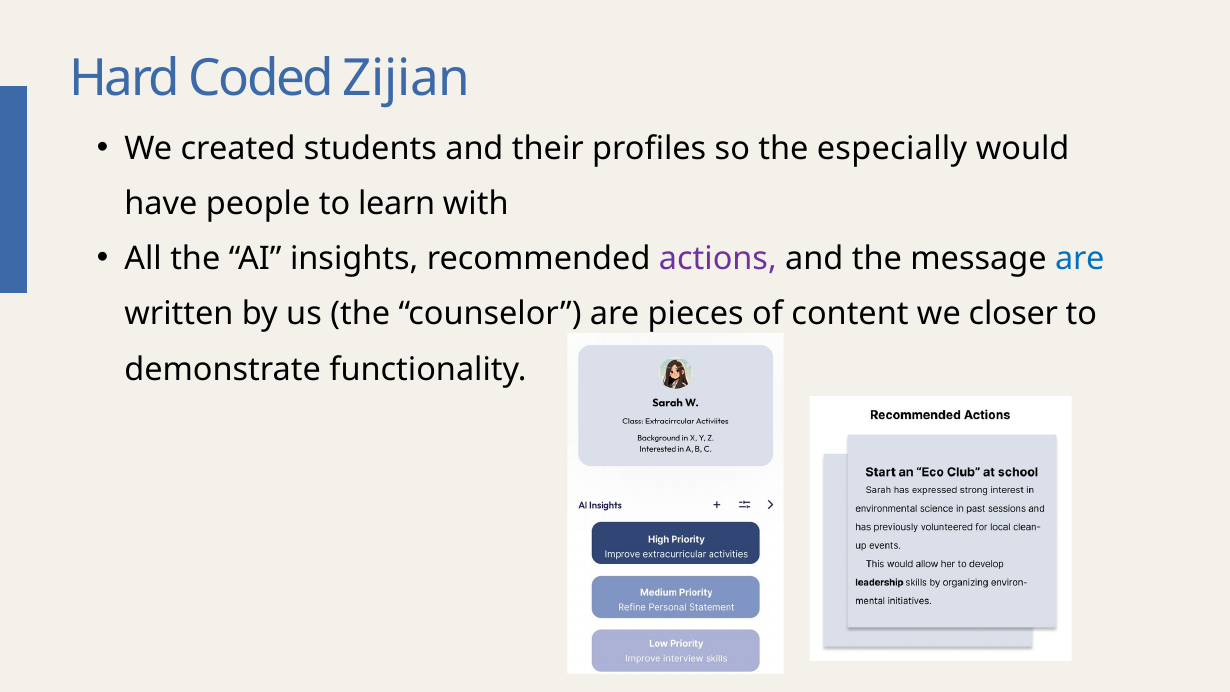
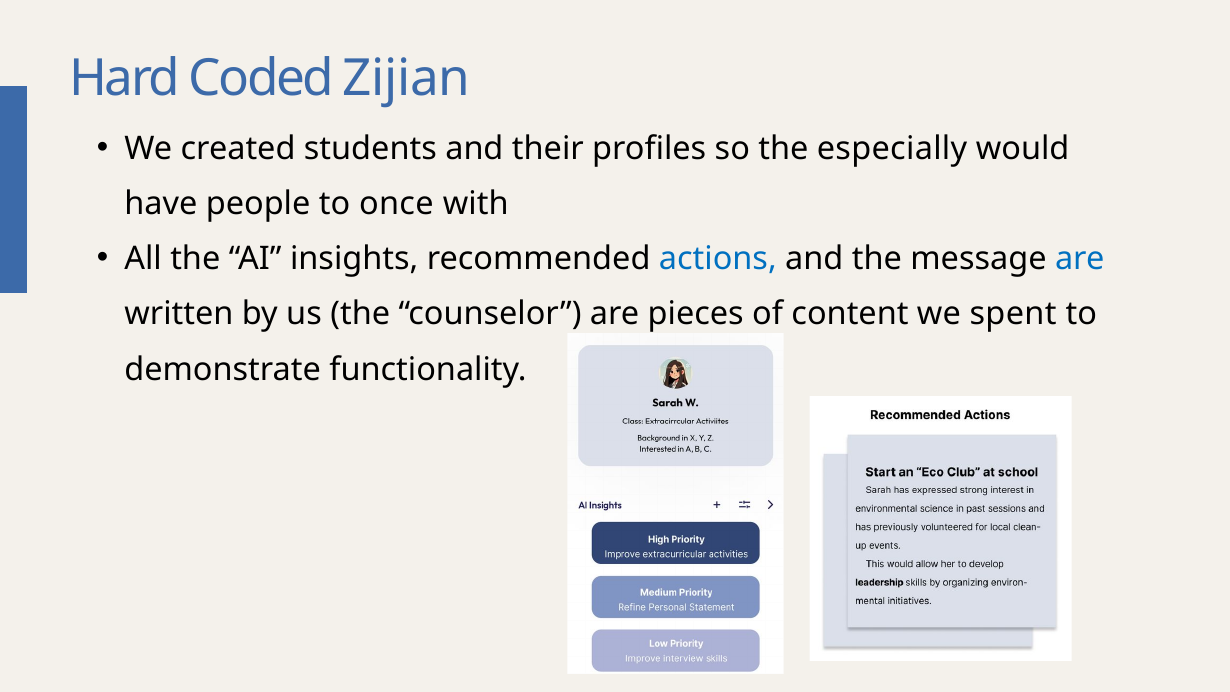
learn: learn -> once
actions colour: purple -> blue
closer: closer -> spent
